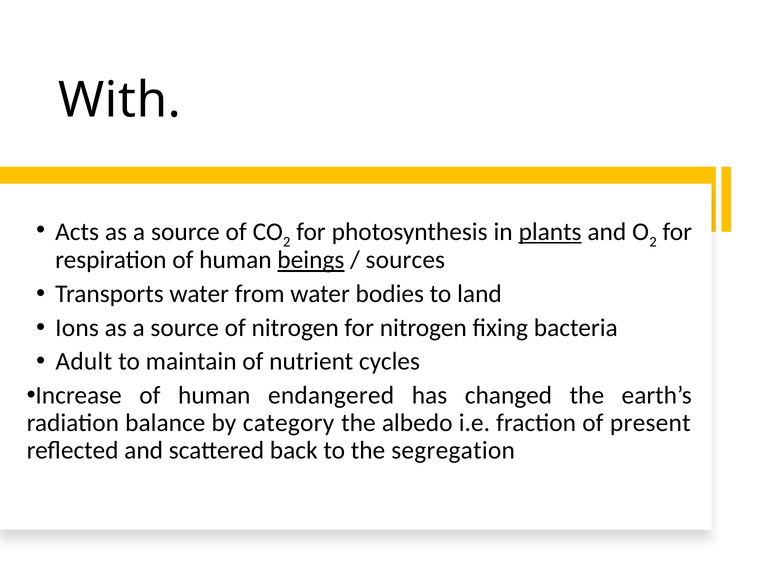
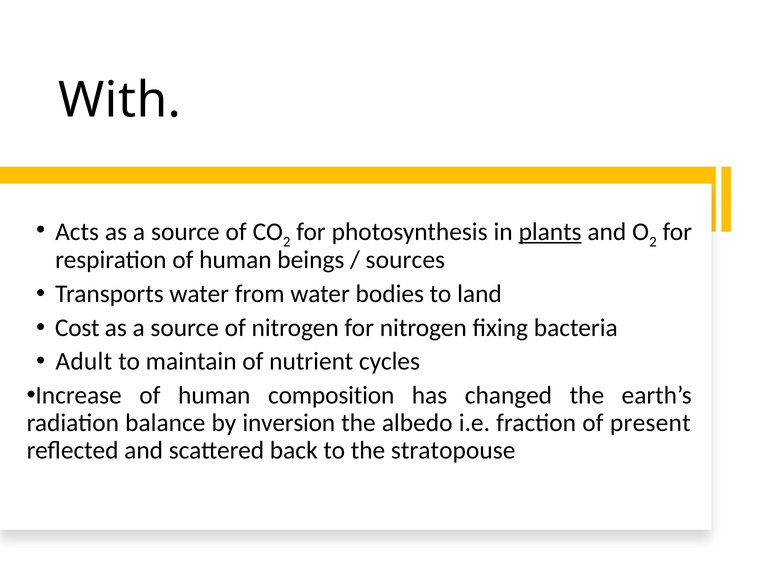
beings underline: present -> none
Ions: Ions -> Cost
endangered: endangered -> composition
category: category -> inversion
segregation: segregation -> stratopouse
